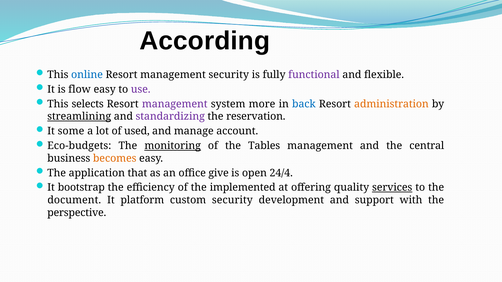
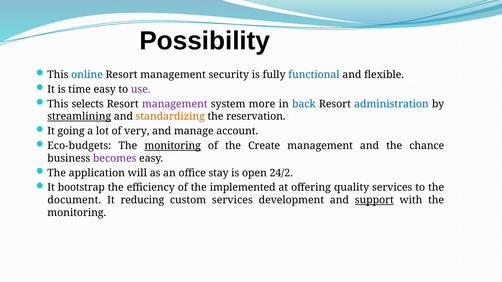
According: According -> Possibility
functional colour: purple -> blue
flow: flow -> time
administration colour: orange -> blue
standardizing colour: purple -> orange
some: some -> going
used: used -> very
Tables: Tables -> Create
central: central -> chance
becomes colour: orange -> purple
that: that -> will
give: give -> stay
24/4: 24/4 -> 24/2
services at (392, 188) underline: present -> none
platform: platform -> reducing
custom security: security -> services
support underline: none -> present
perspective at (77, 213): perspective -> monitoring
